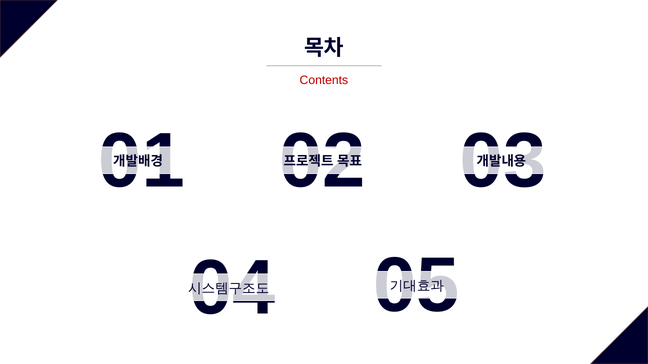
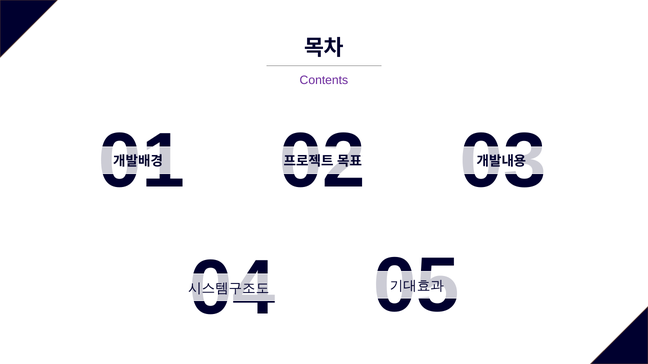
Contents colour: red -> purple
